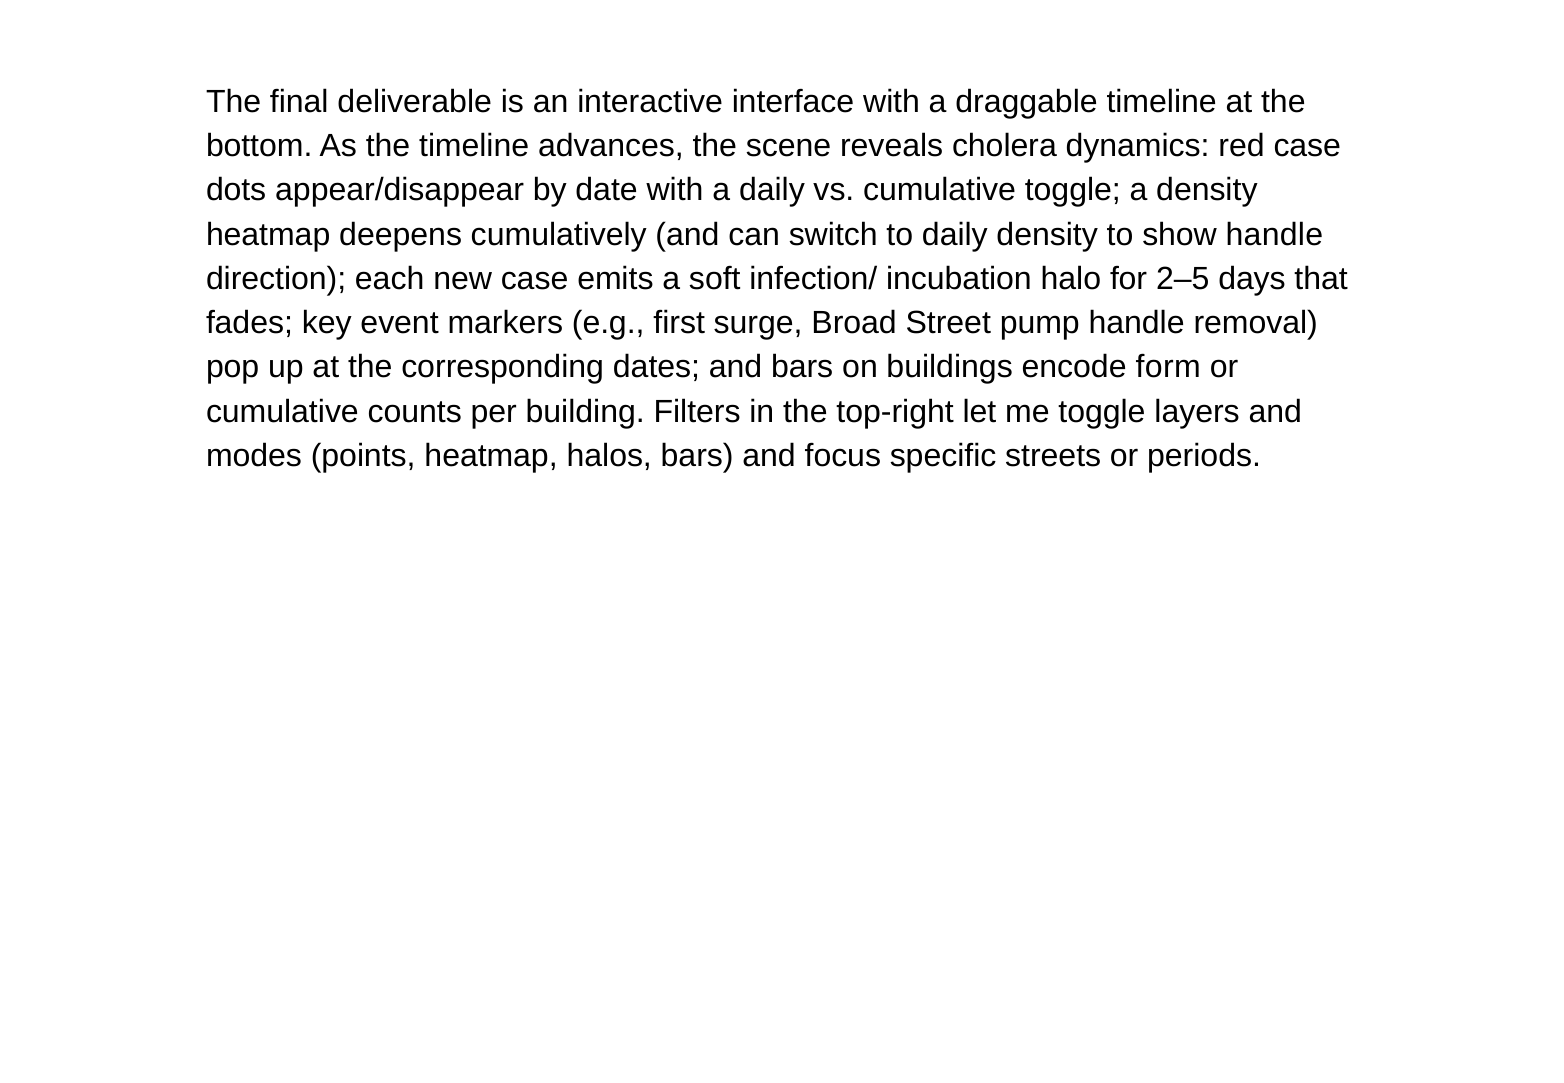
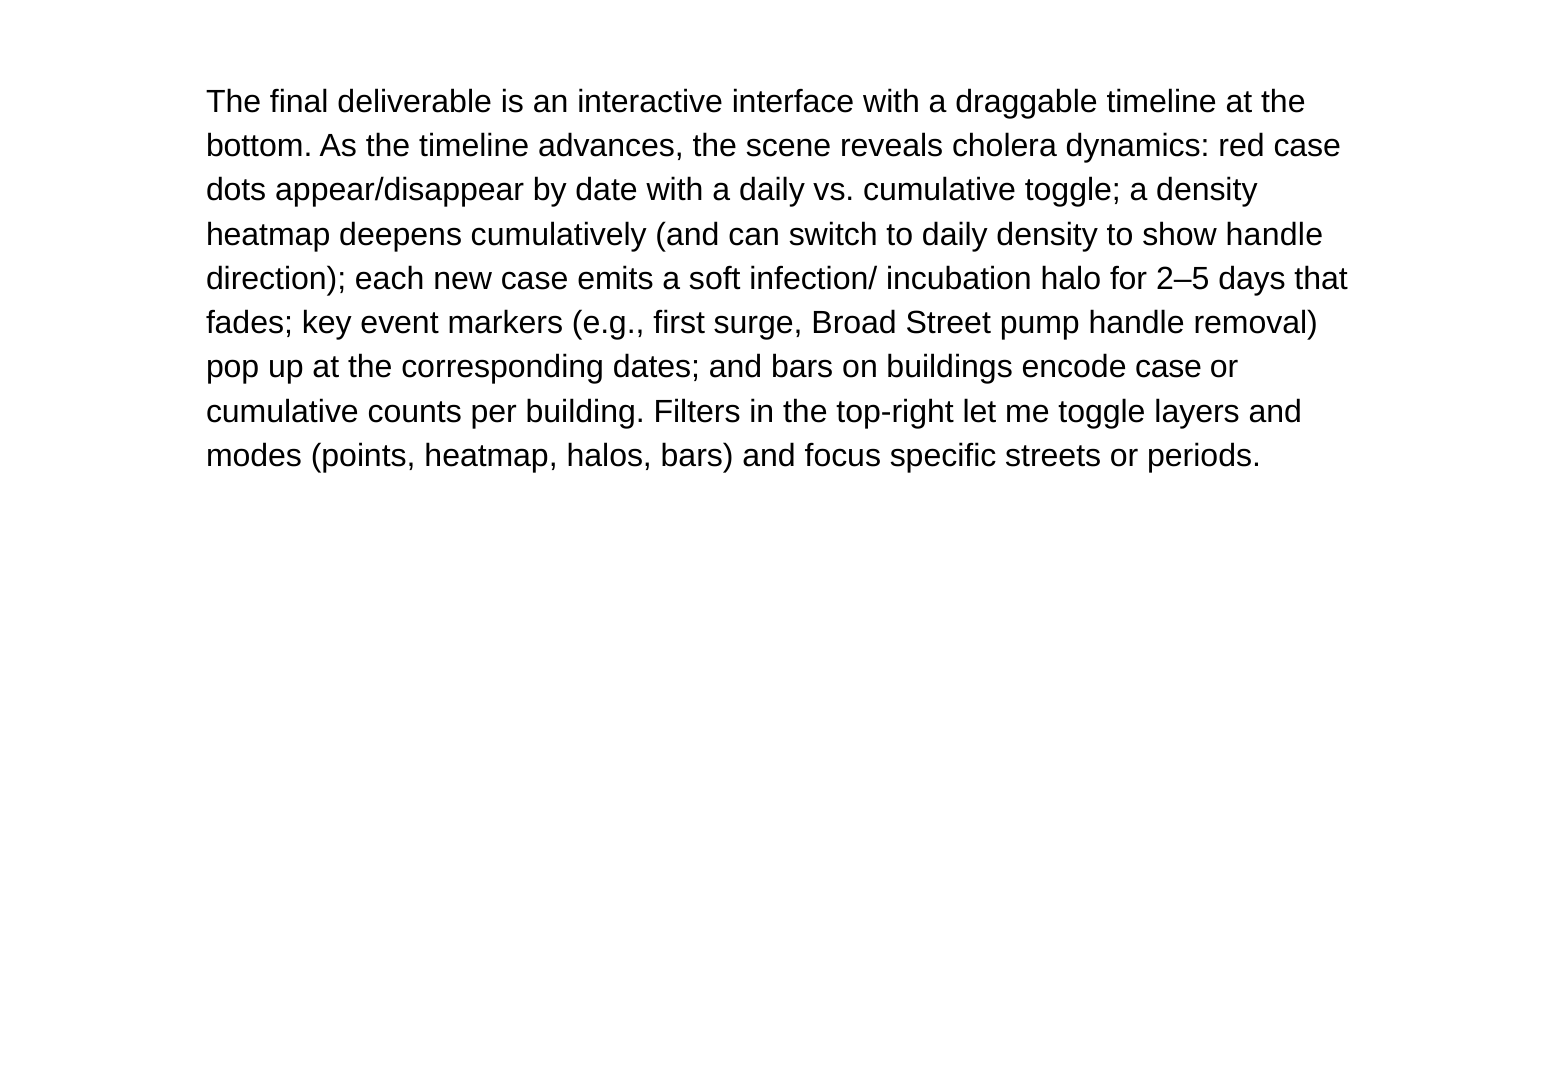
encode form: form -> case
